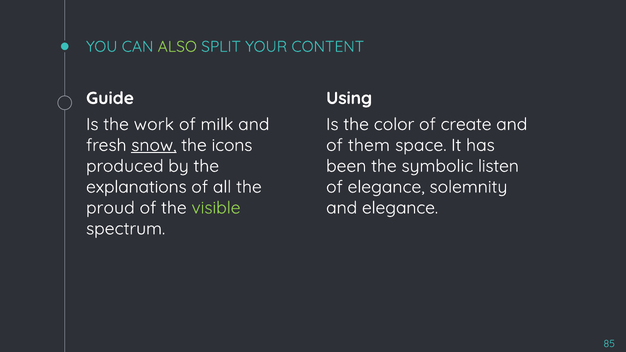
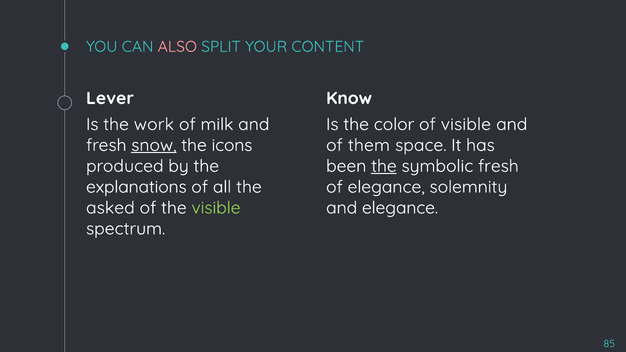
ALSO colour: light green -> pink
Guide: Guide -> Lever
Using: Using -> Know
of create: create -> visible
the at (384, 166) underline: none -> present
symbolic listen: listen -> fresh
proud: proud -> asked
